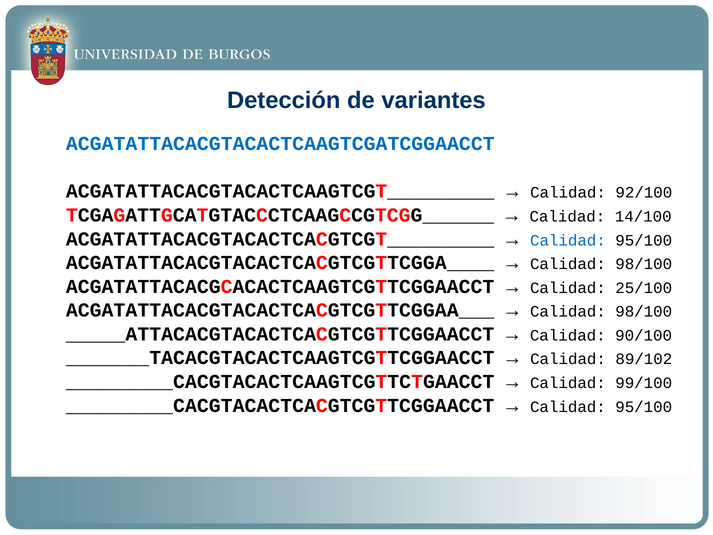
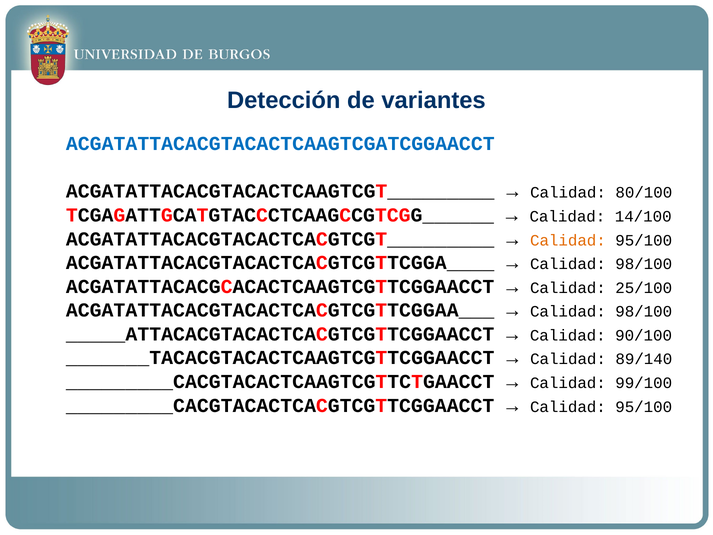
92/100: 92/100 -> 80/100
Calidad at (568, 240) colour: blue -> orange
89/102: 89/102 -> 89/140
